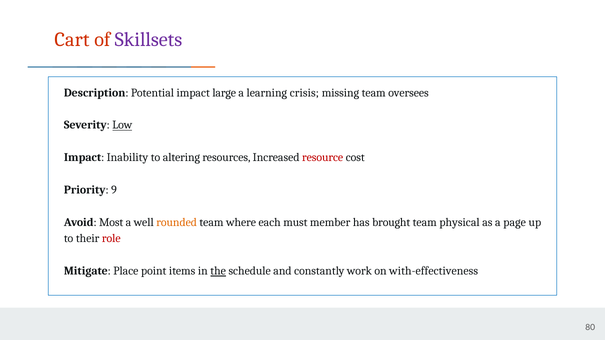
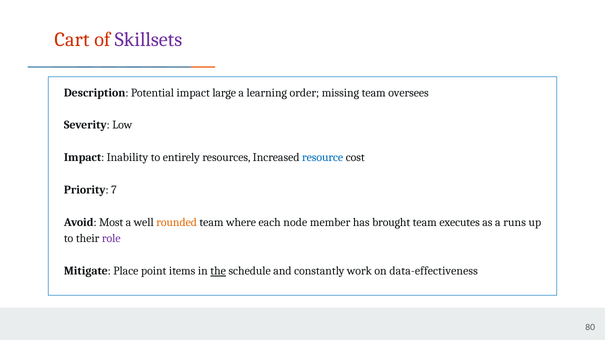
crisis: crisis -> order
Low underline: present -> none
altering: altering -> entirely
resource colour: red -> blue
9: 9 -> 7
must: must -> node
physical: physical -> executes
page: page -> runs
role colour: red -> purple
with-effectiveness: with-effectiveness -> data-effectiveness
